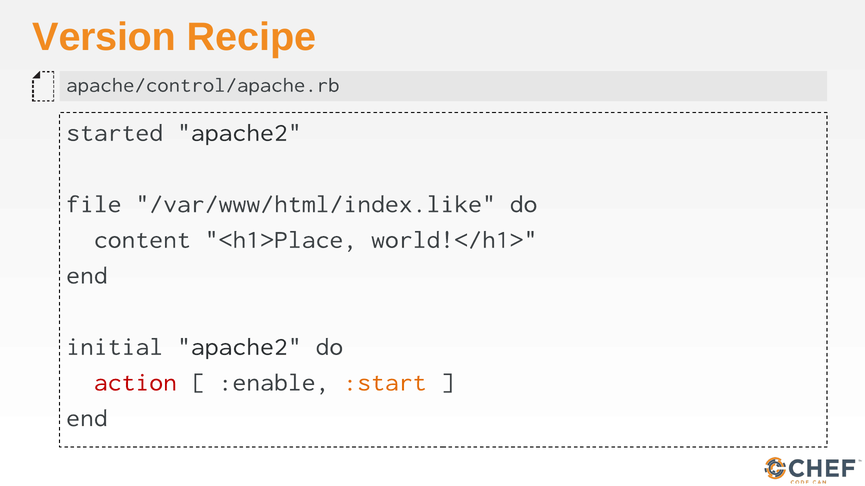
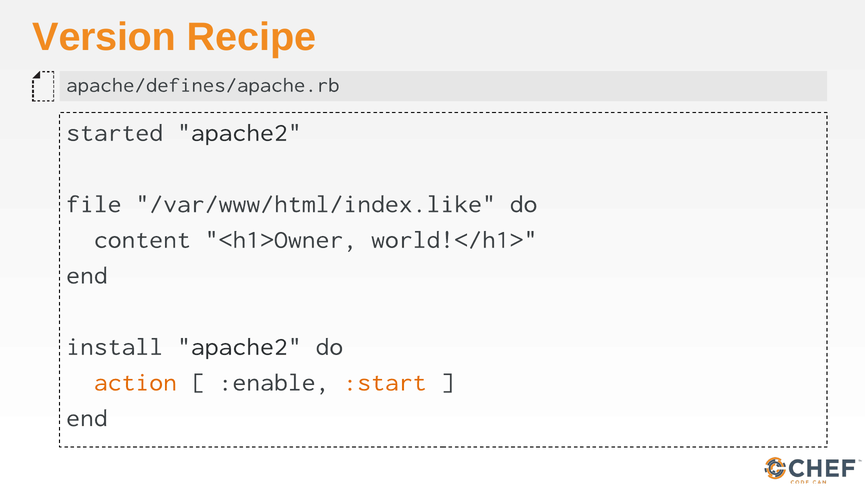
apache/control/apache.rb: apache/control/apache.rb -> apache/defines/apache.rb
<h1>Place: <h1>Place -> <h1>Owner
initial: initial -> install
action colour: red -> orange
